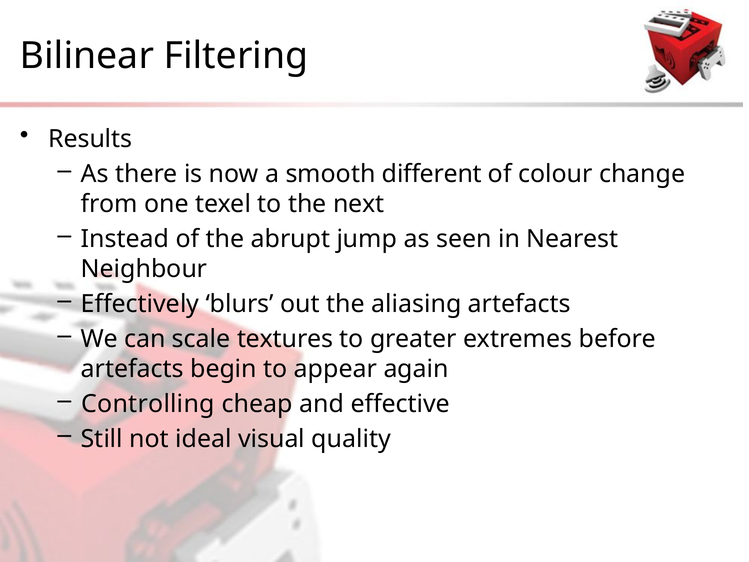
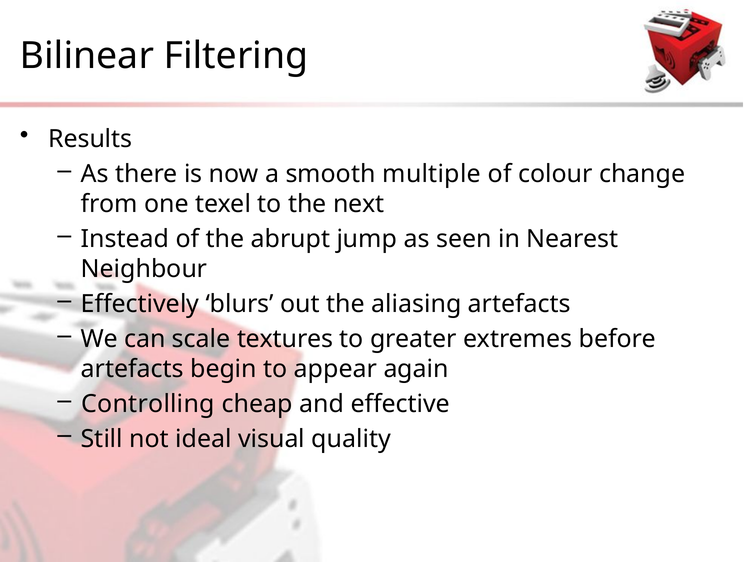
different: different -> multiple
